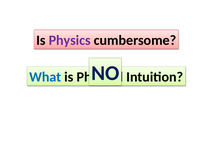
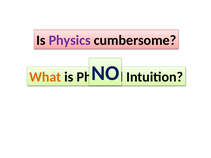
What colour: blue -> orange
